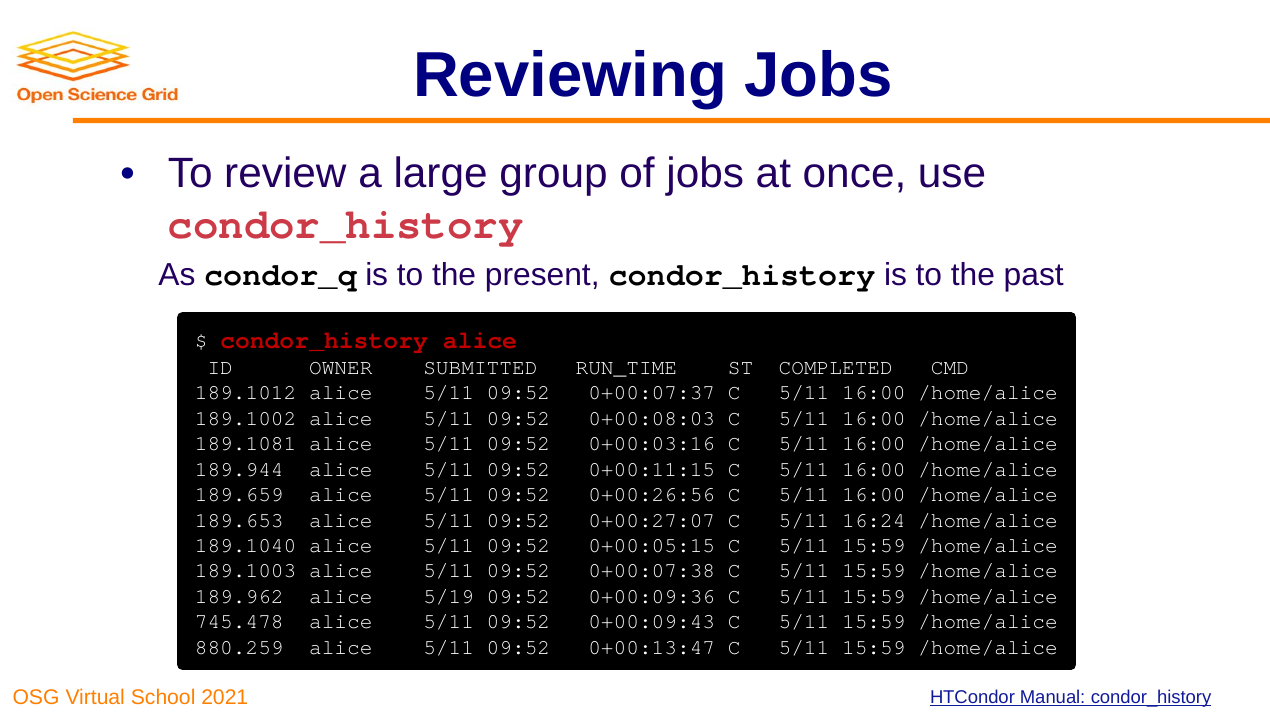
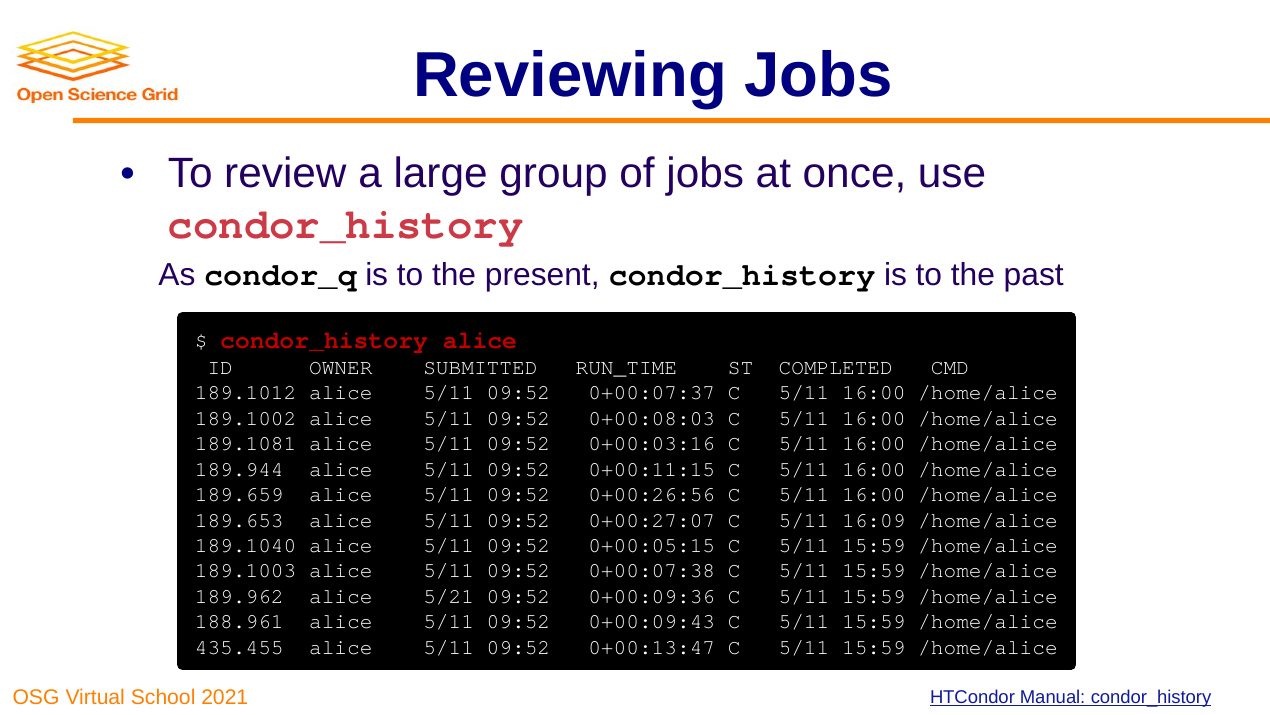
16:24: 16:24 -> 16:09
5/19: 5/19 -> 5/21
745.478: 745.478 -> 188.961
880.259: 880.259 -> 435.455
